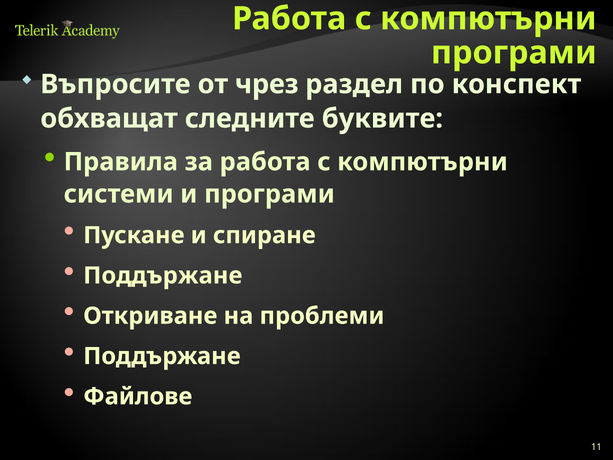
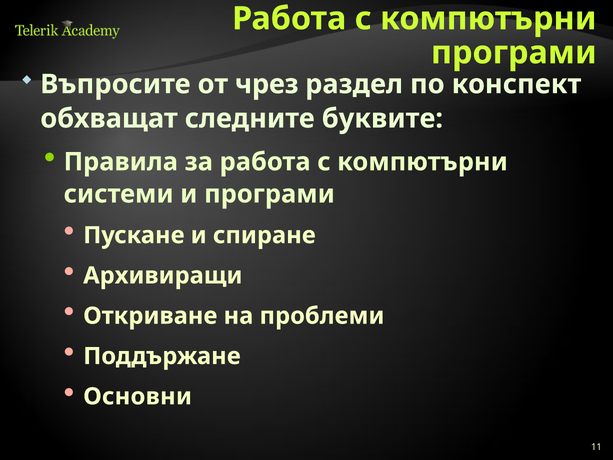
Поддържане at (163, 275): Поддържане -> Архивиращи
Файлове: Файлове -> Основни
